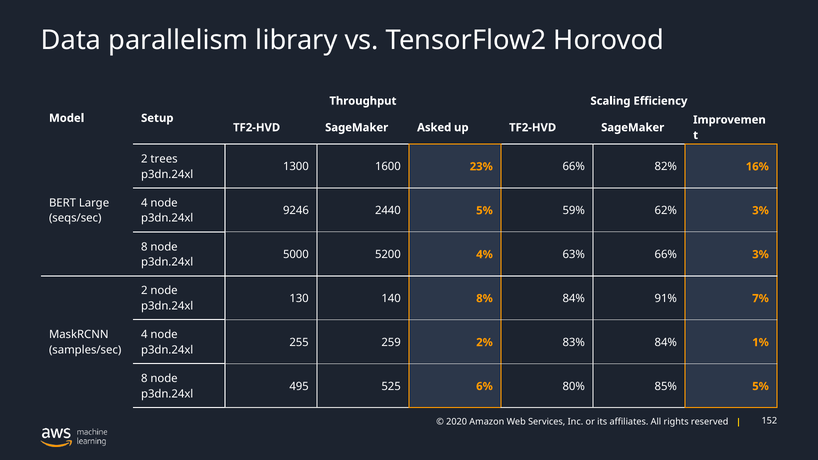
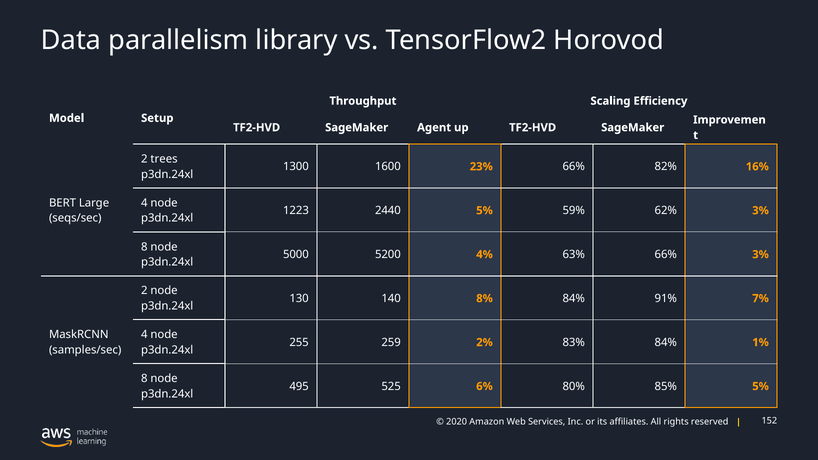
Asked: Asked -> Agent
9246: 9246 -> 1223
